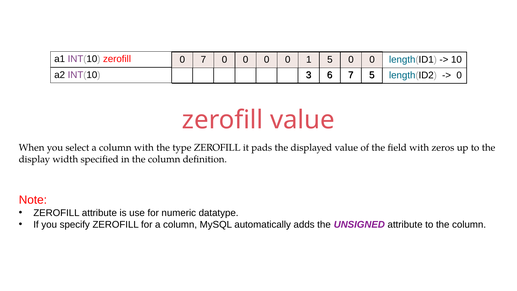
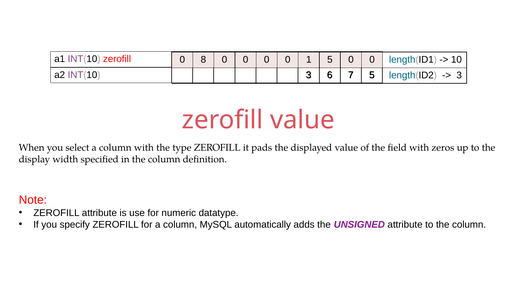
0 7: 7 -> 8
0 at (459, 75): 0 -> 3
